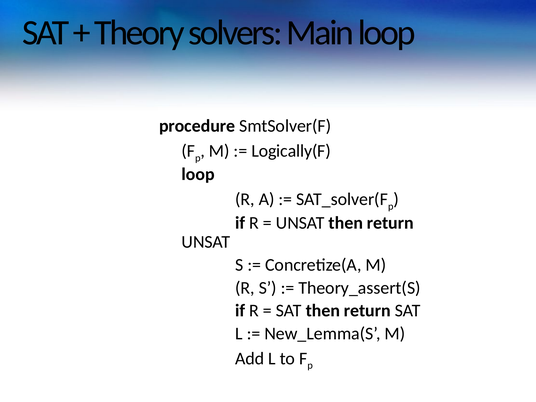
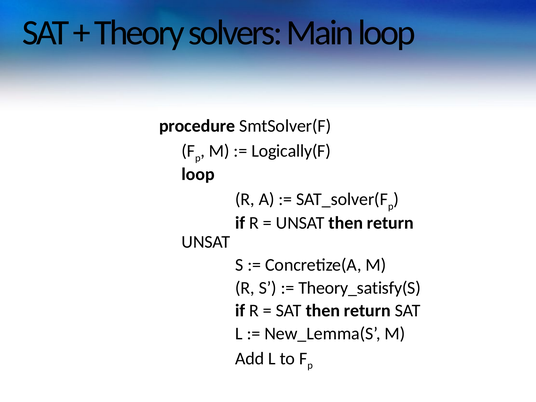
Theory_assert(S: Theory_assert(S -> Theory_satisfy(S
